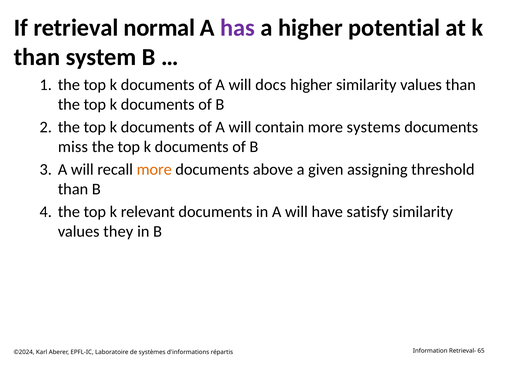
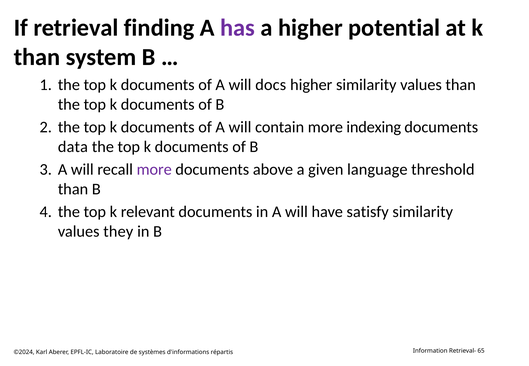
normal: normal -> finding
systems: systems -> indexing
miss: miss -> data
more at (154, 170) colour: orange -> purple
assigning: assigning -> language
